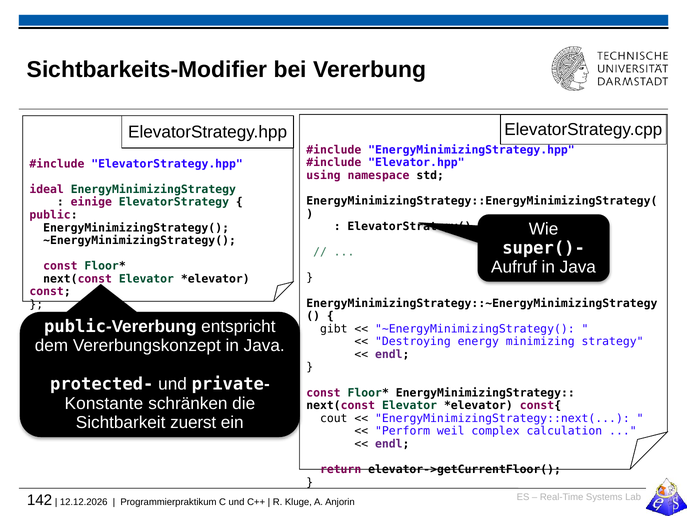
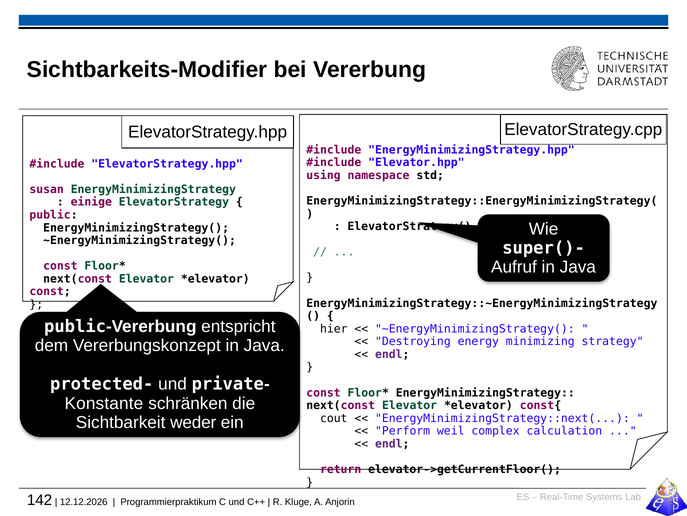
ideal: ideal -> susan
gibt: gibt -> hier
zuerst: zuerst -> weder
